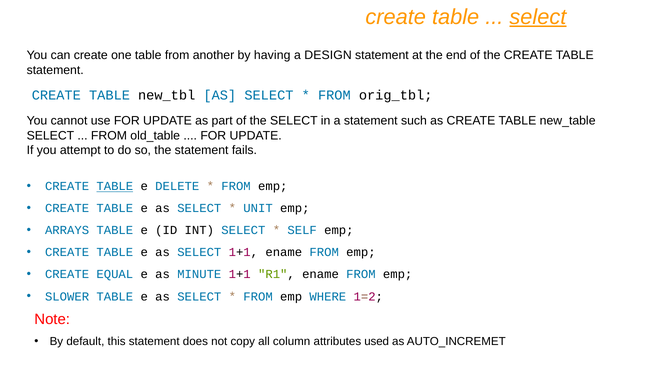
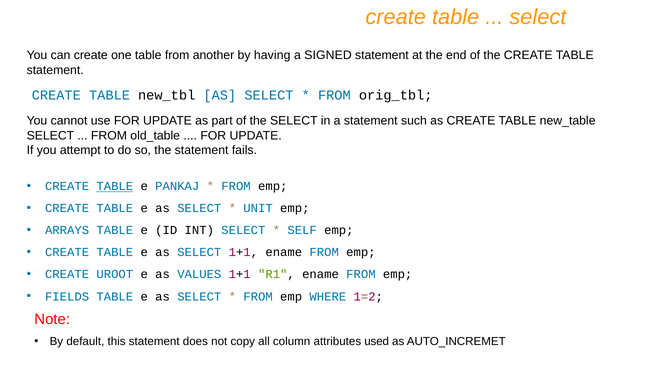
select at (538, 17) underline: present -> none
DESIGN: DESIGN -> SIGNED
DELETE: DELETE -> PANKAJ
EQUAL: EQUAL -> UROOT
MINUTE: MINUTE -> VALUES
SLOWER: SLOWER -> FIELDS
